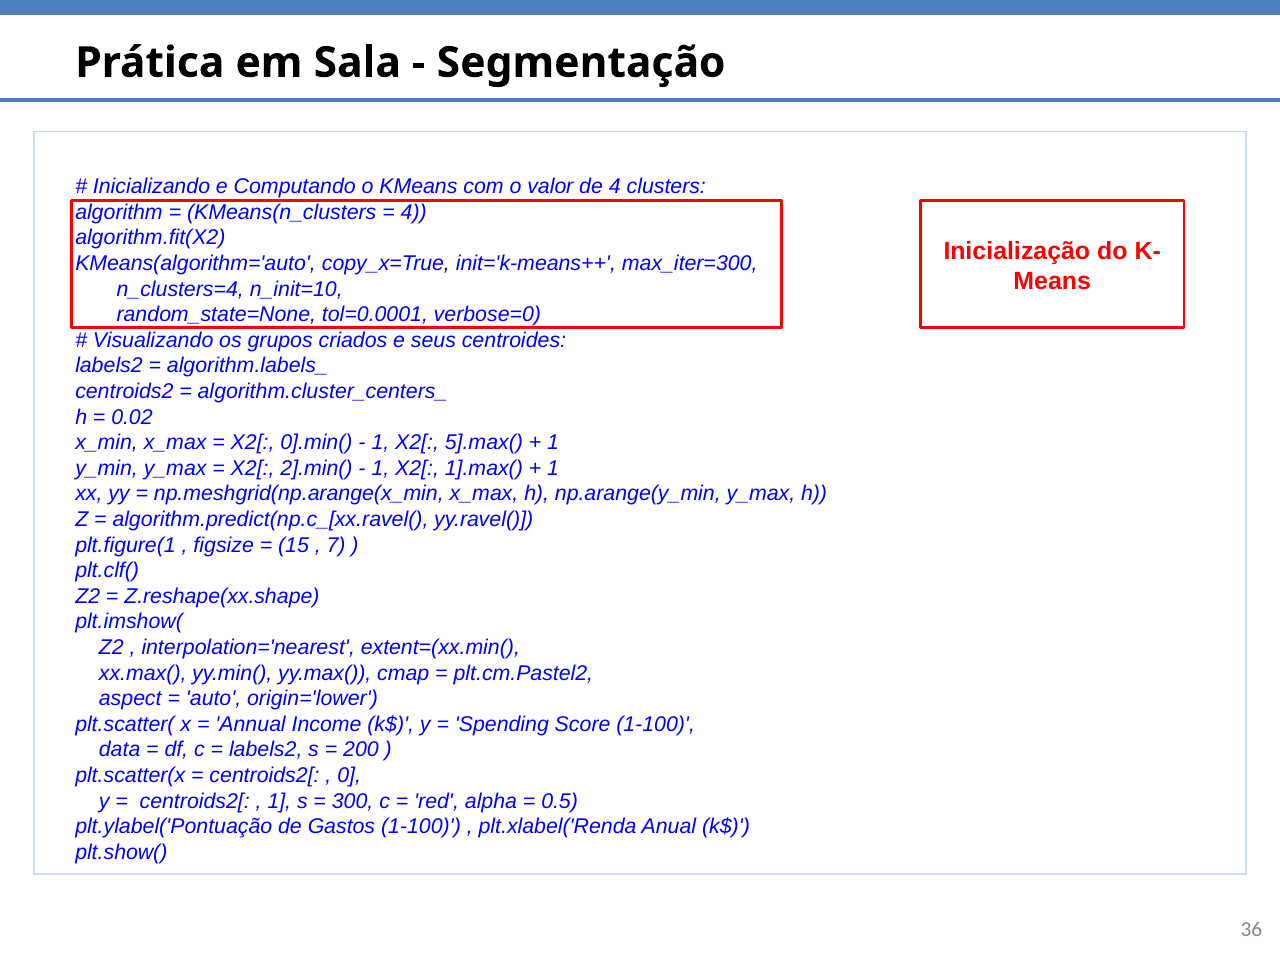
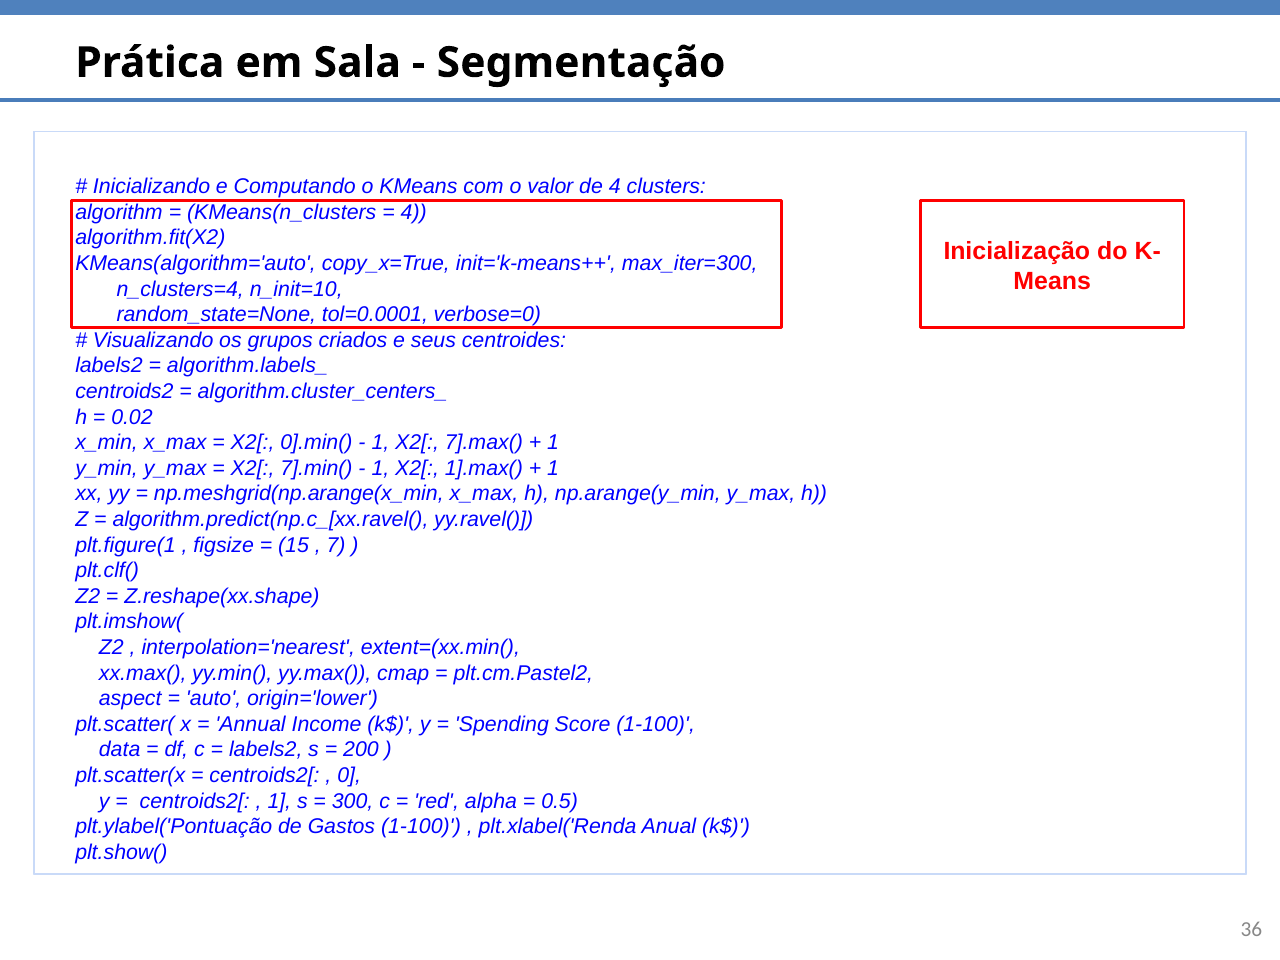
5].max(: 5].max( -> 7].max(
2].min(: 2].min( -> 7].min(
